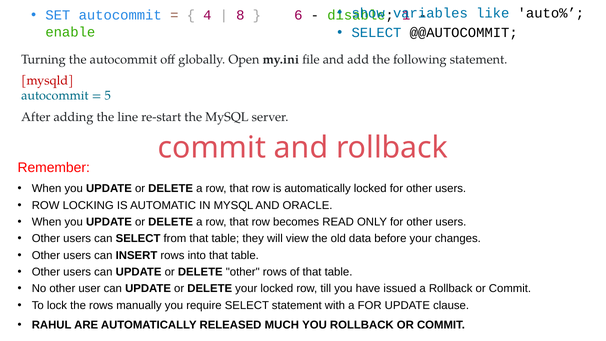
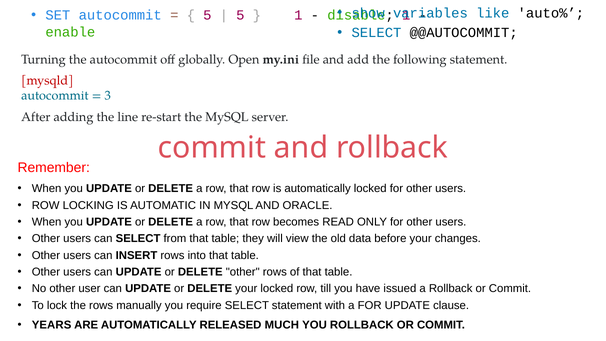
4 at (207, 15): 4 -> 5
8 at (240, 15): 8 -> 5
6 at (298, 15): 6 -> 1
5: 5 -> 3
RAHUL: RAHUL -> YEARS
